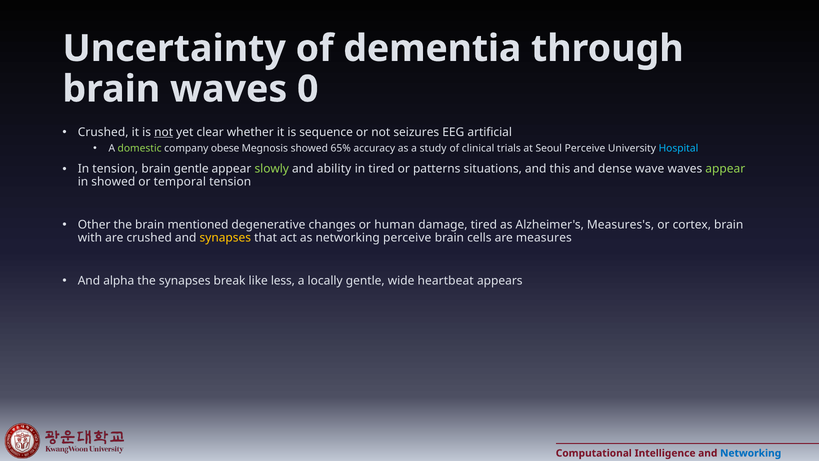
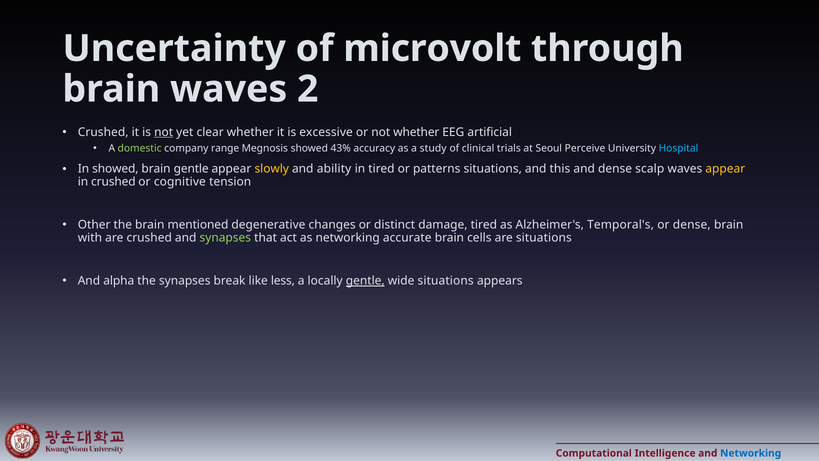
dementia: dementia -> microvolt
0: 0 -> 2
sequence: sequence -> excessive
not seizures: seizures -> whether
obese: obese -> range
65%: 65% -> 43%
In tension: tension -> showed
slowly colour: light green -> yellow
wave: wave -> scalp
appear at (725, 169) colour: light green -> yellow
in showed: showed -> crushed
temporal: temporal -> cognitive
human: human -> distinct
Measures's: Measures's -> Temporal's
or cortex: cortex -> dense
synapses at (225, 238) colour: yellow -> light green
networking perceive: perceive -> accurate
are measures: measures -> situations
gentle at (365, 281) underline: none -> present
wide heartbeat: heartbeat -> situations
